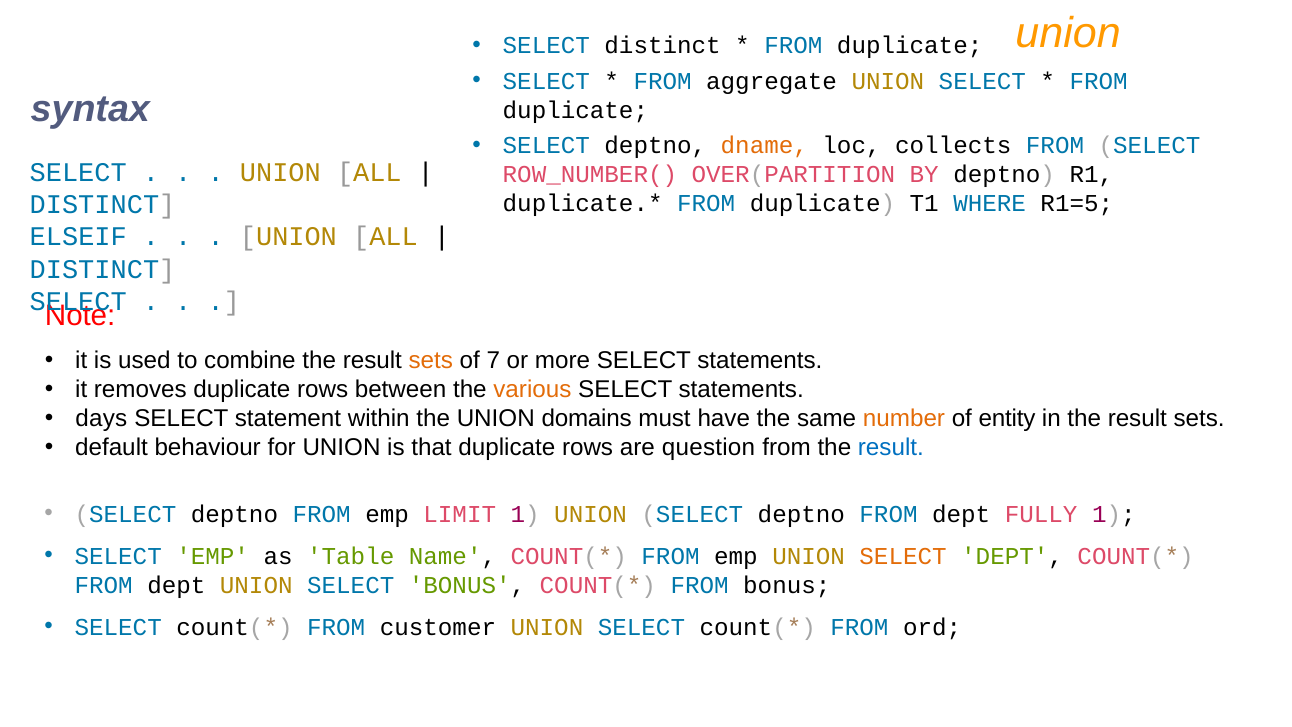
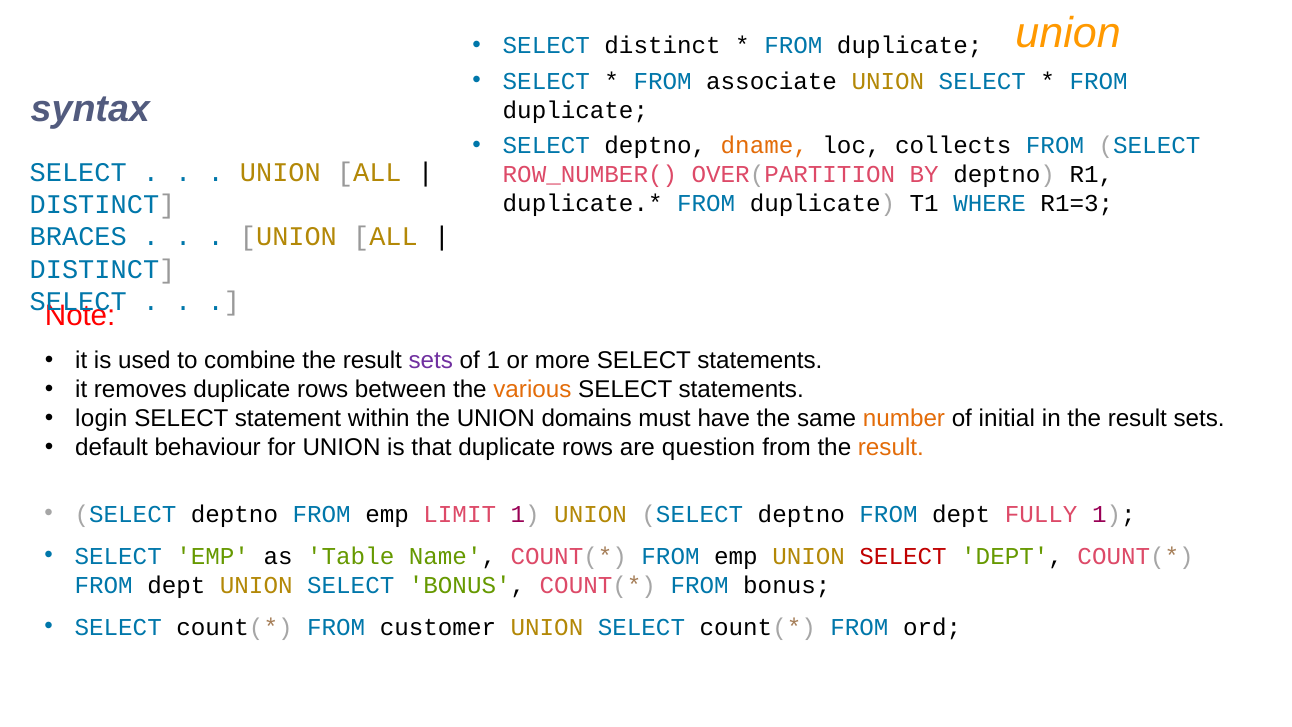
aggregate: aggregate -> associate
R1=5: R1=5 -> R1=3
ELSEIF: ELSEIF -> BRACES
sets at (431, 360) colour: orange -> purple
of 7: 7 -> 1
days: days -> login
entity: entity -> initial
result at (891, 447) colour: blue -> orange
SELECT at (903, 556) colour: orange -> red
